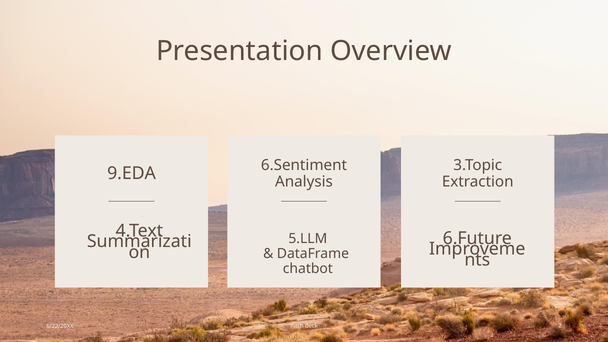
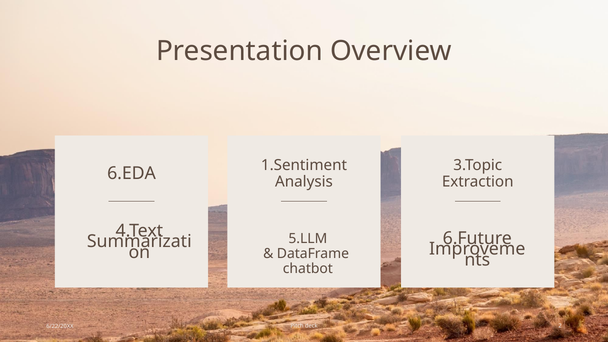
6.Sentiment: 6.Sentiment -> 1.Sentiment
9.EDA: 9.EDA -> 6.EDA
